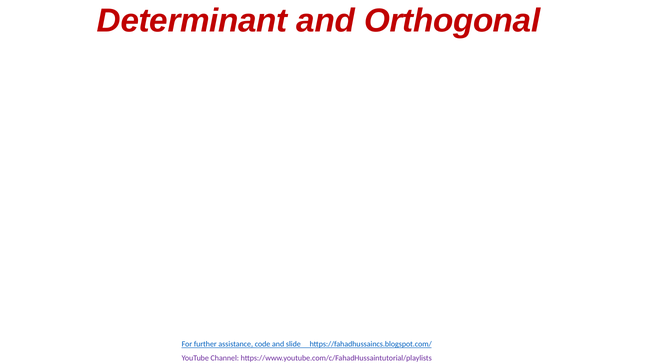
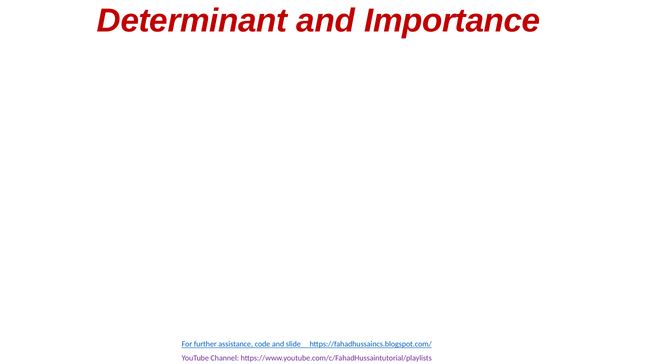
Orthogonal: Orthogonal -> Importance
